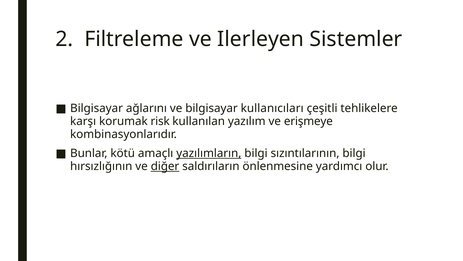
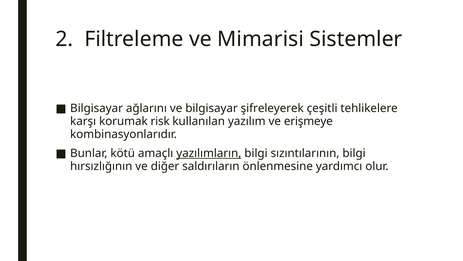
Ilerleyen: Ilerleyen -> Mimarisi
kullanıcıları: kullanıcıları -> şifreleyerek
diğer underline: present -> none
